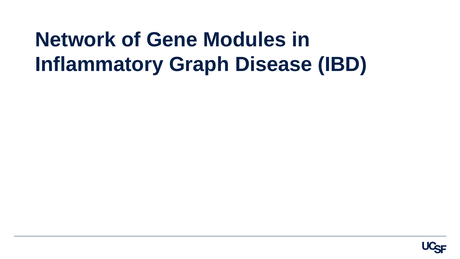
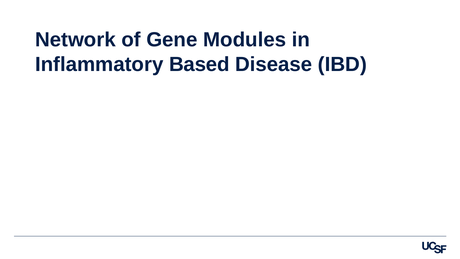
Graph: Graph -> Based
